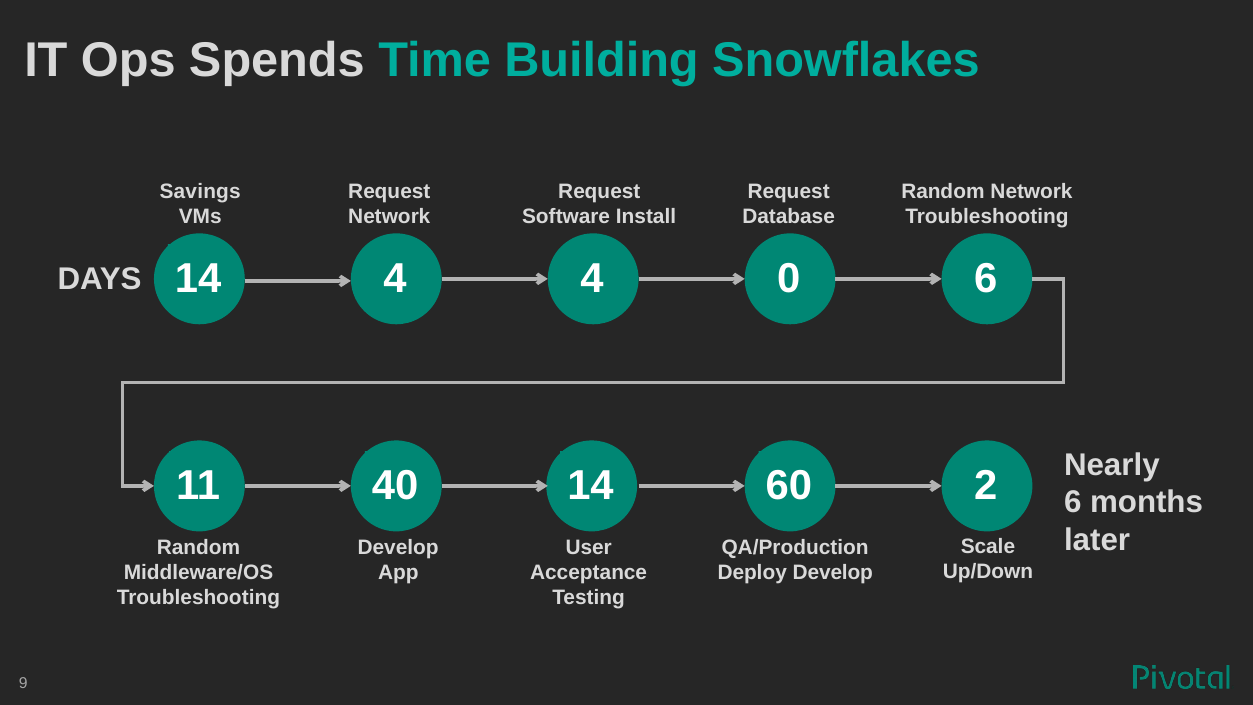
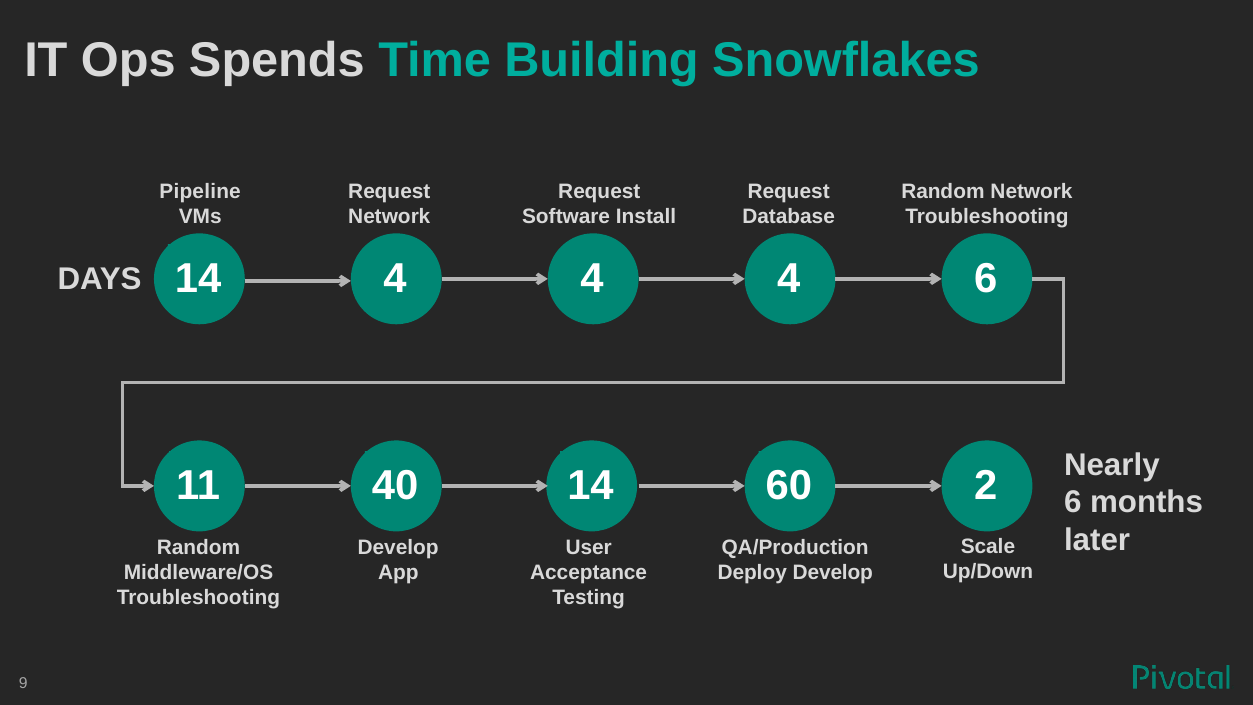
Savings: Savings -> Pipeline
4 4 0: 0 -> 4
